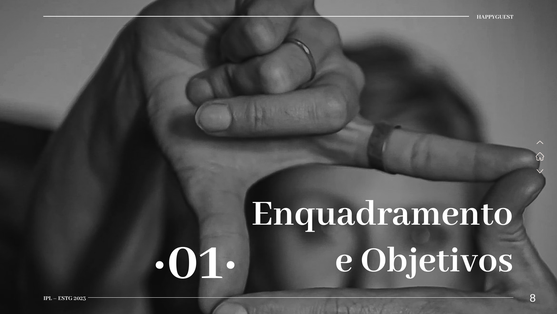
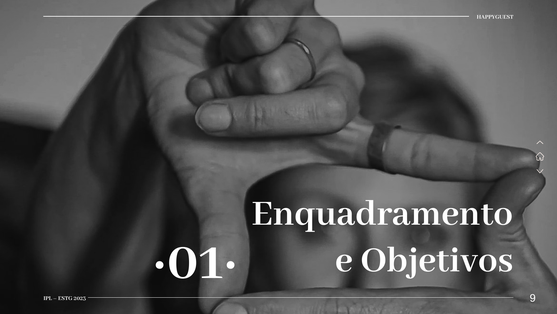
8: 8 -> 9
